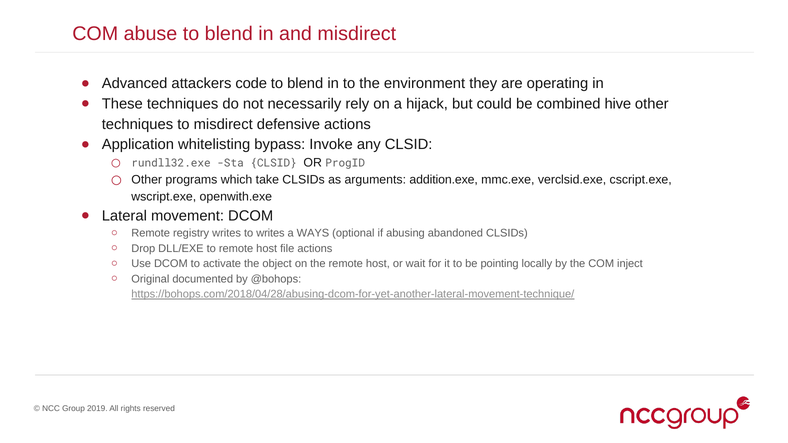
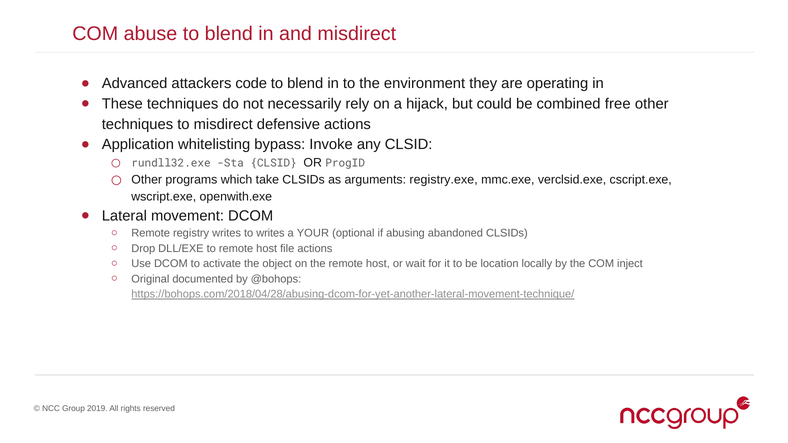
hive: hive -> free
addition.exe: addition.exe -> registry.exe
WAYS: WAYS -> YOUR
pointing: pointing -> location
